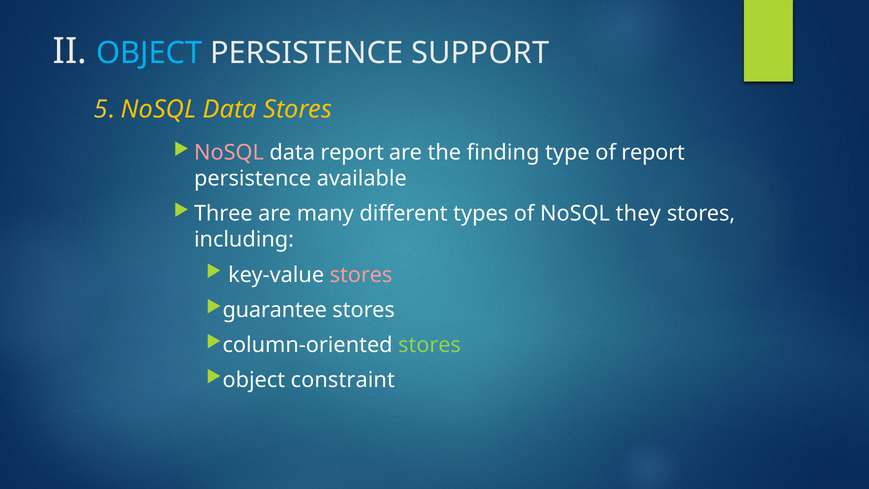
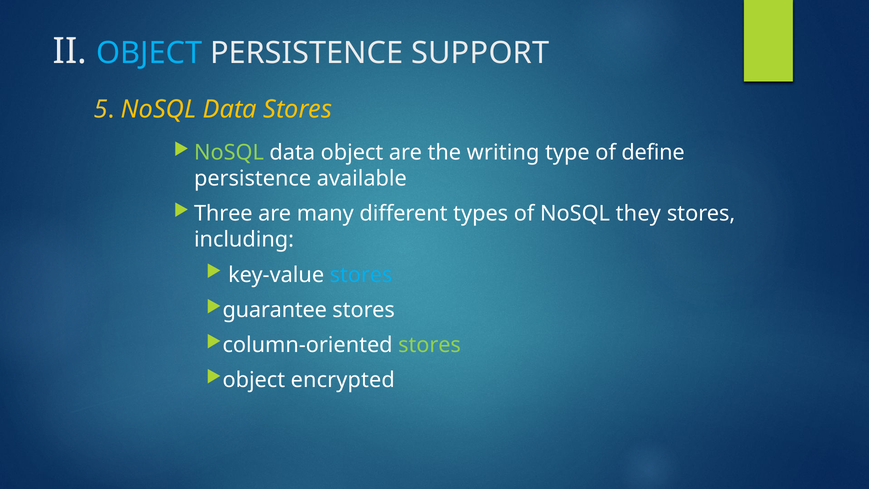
NoSQL at (229, 152) colour: pink -> light green
data report: report -> object
finding: finding -> writing
of report: report -> define
stores at (361, 275) colour: pink -> light blue
constraint: constraint -> encrypted
